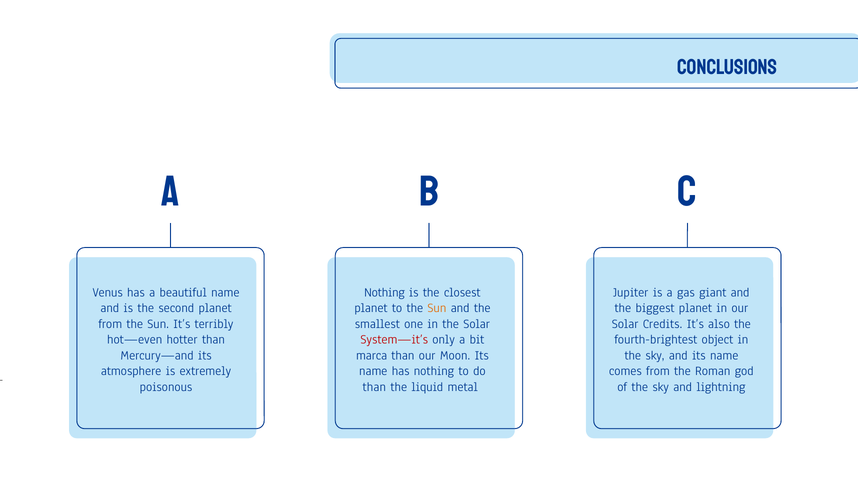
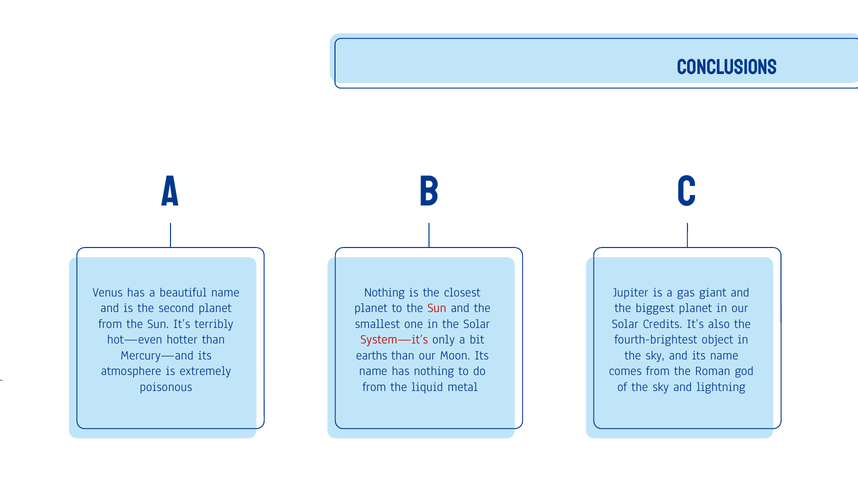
Sun at (437, 308) colour: orange -> red
marca: marca -> earths
than at (374, 387): than -> from
